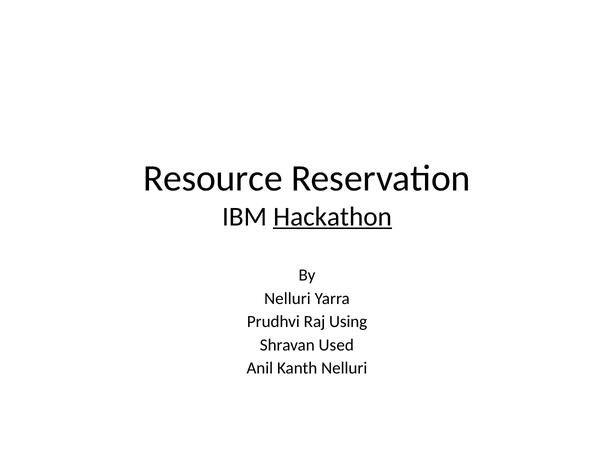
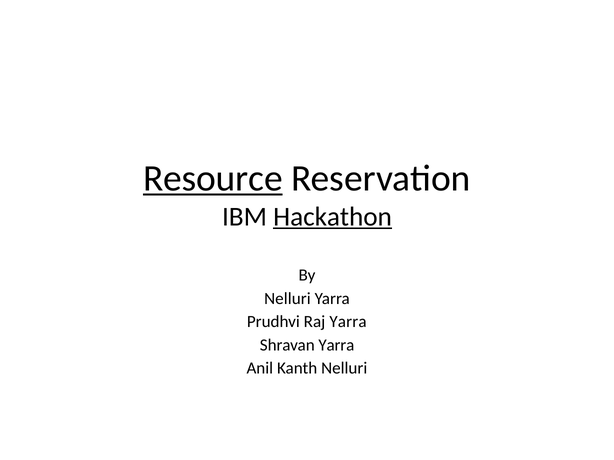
Resource underline: none -> present
Raj Using: Using -> Yarra
Shravan Used: Used -> Yarra
